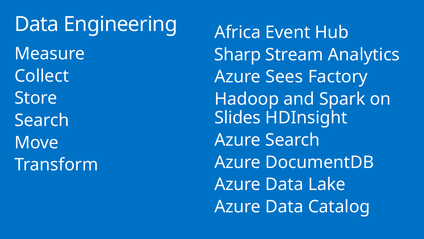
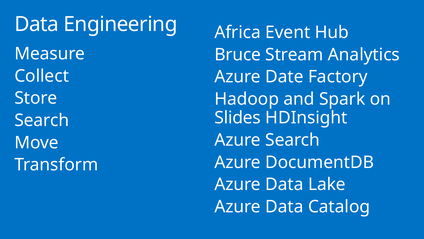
Sharp: Sharp -> Bruce
Sees: Sees -> Date
